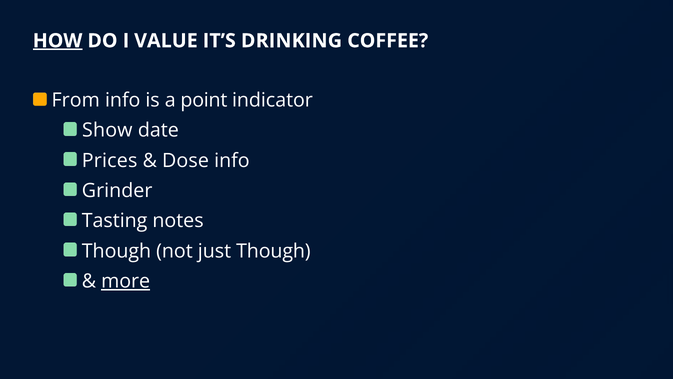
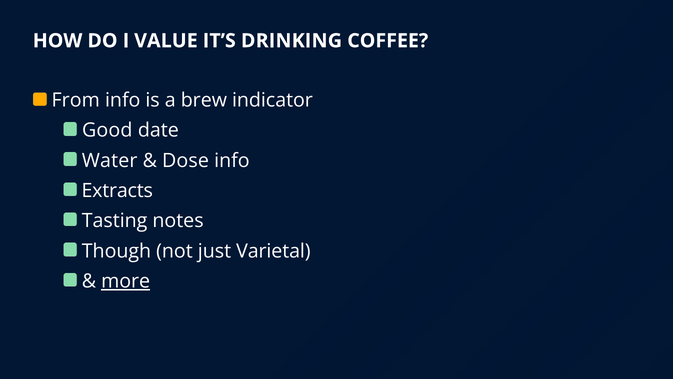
HOW underline: present -> none
point: point -> brew
Show: Show -> Good
Prices: Prices -> Water
Grinder: Grinder -> Extracts
just Though: Though -> Varietal
